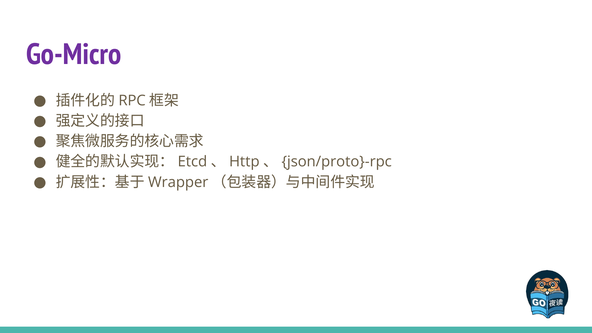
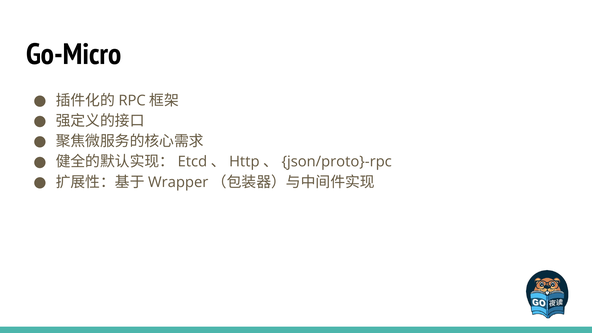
Go-Micro colour: purple -> black
